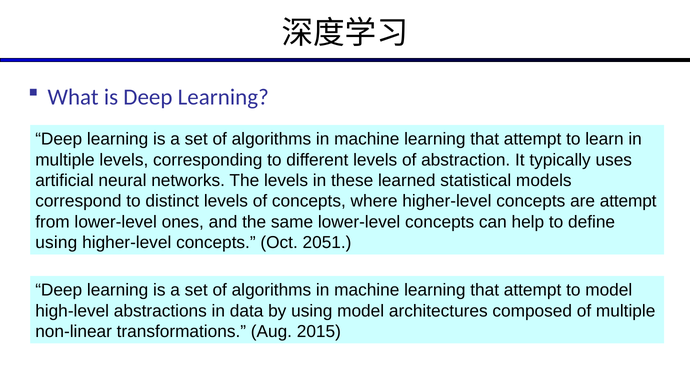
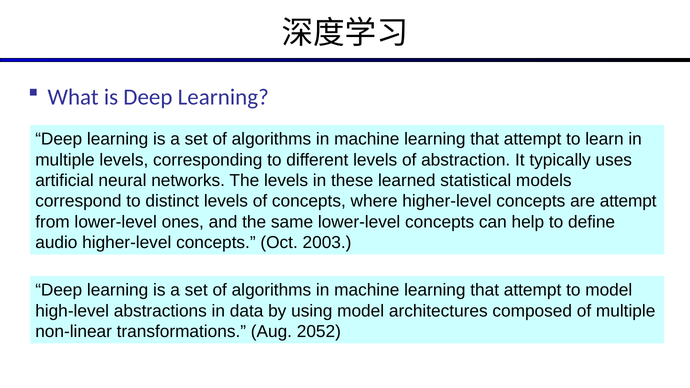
using at (56, 243): using -> audio
2051: 2051 -> 2003
2015: 2015 -> 2052
